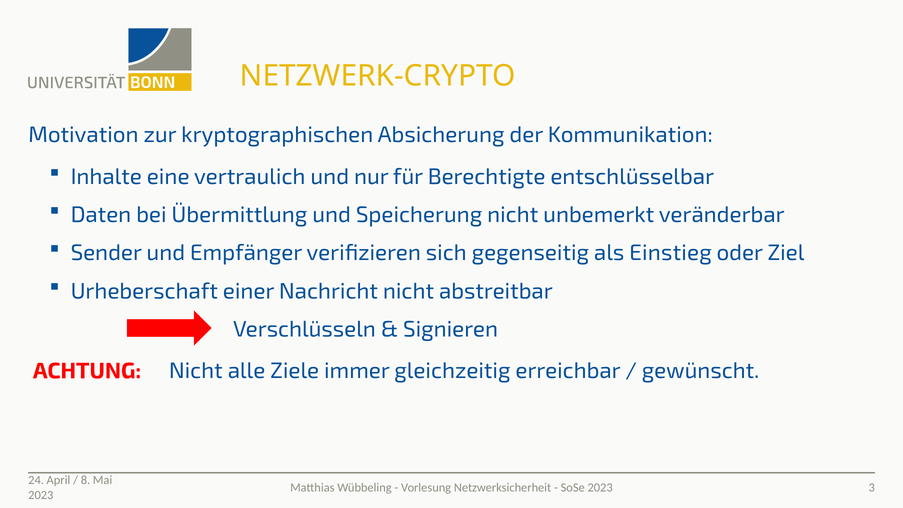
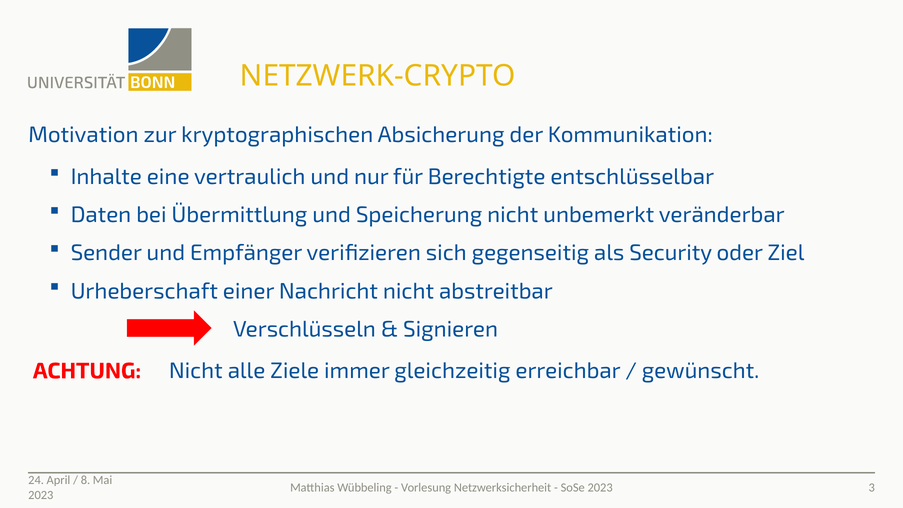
Einstieg: Einstieg -> Security
